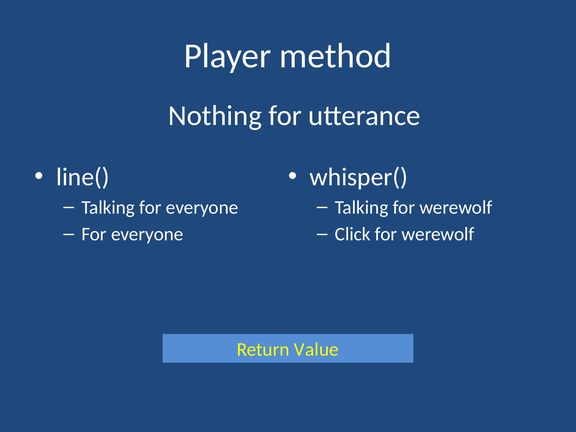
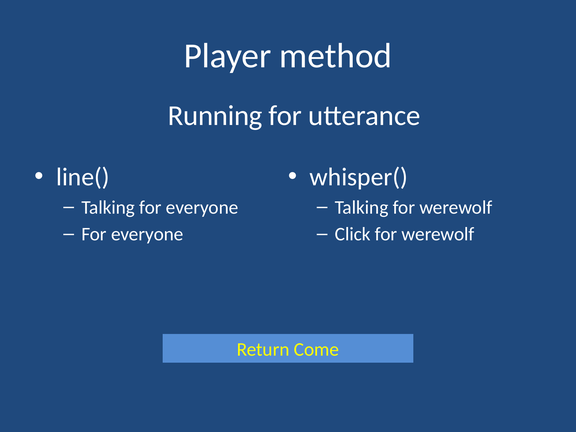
Nothing: Nothing -> Running
Value: Value -> Come
